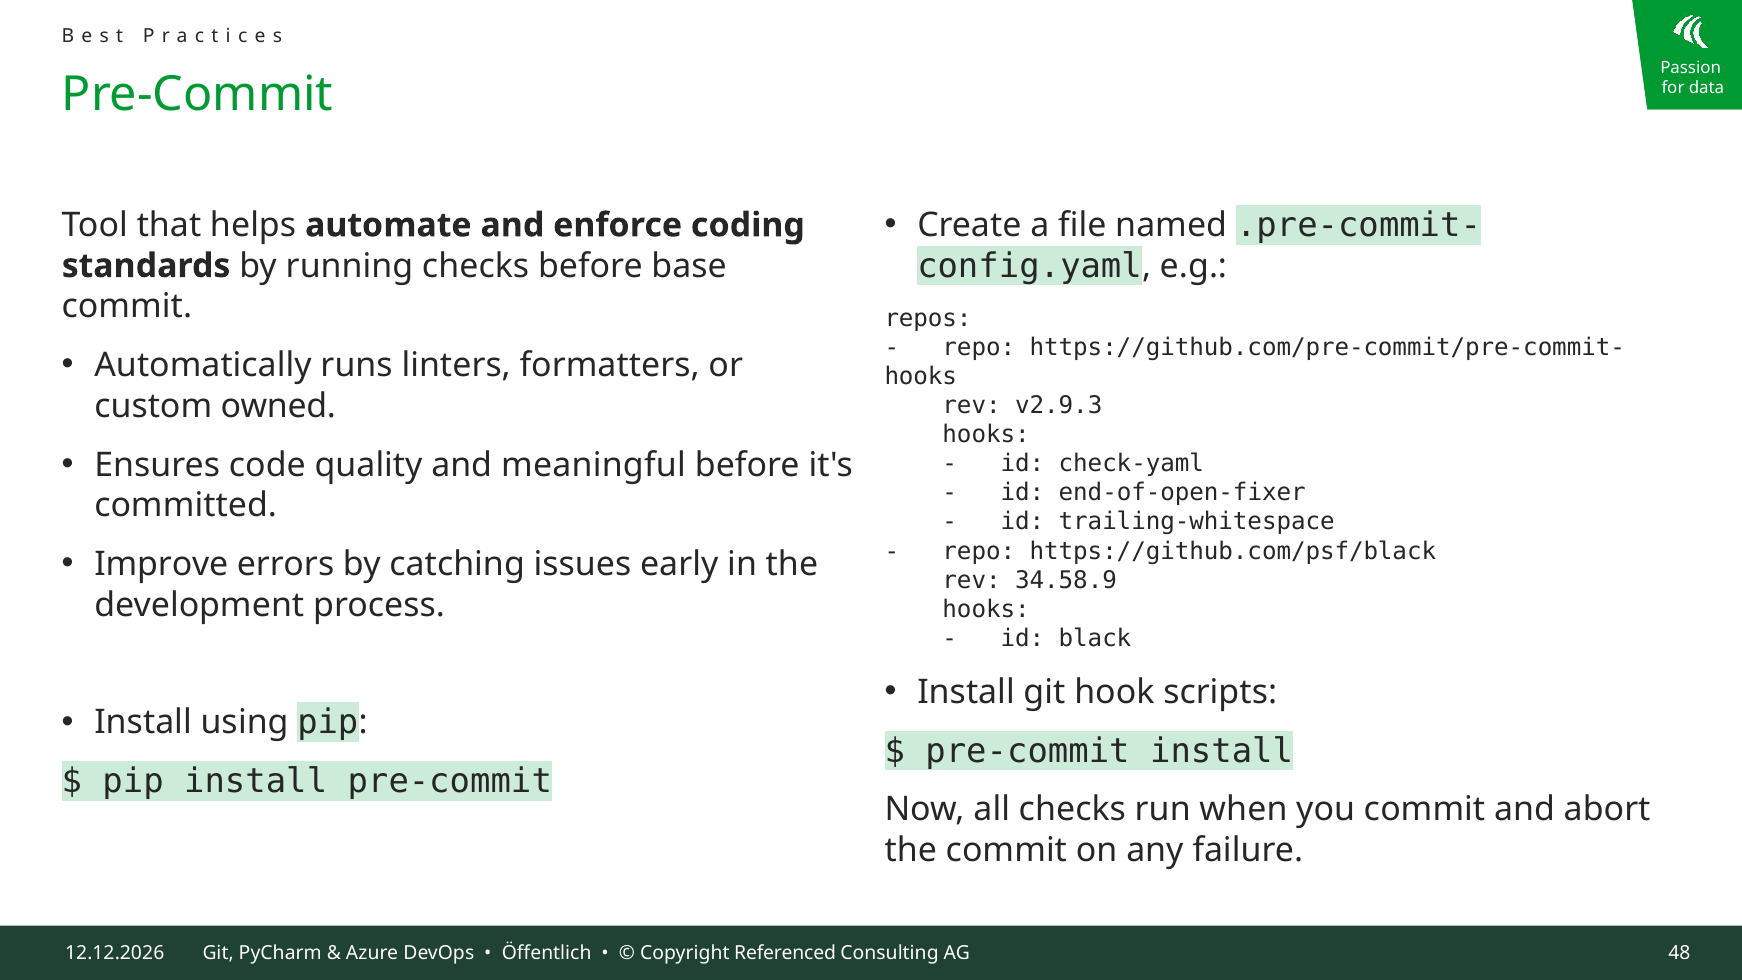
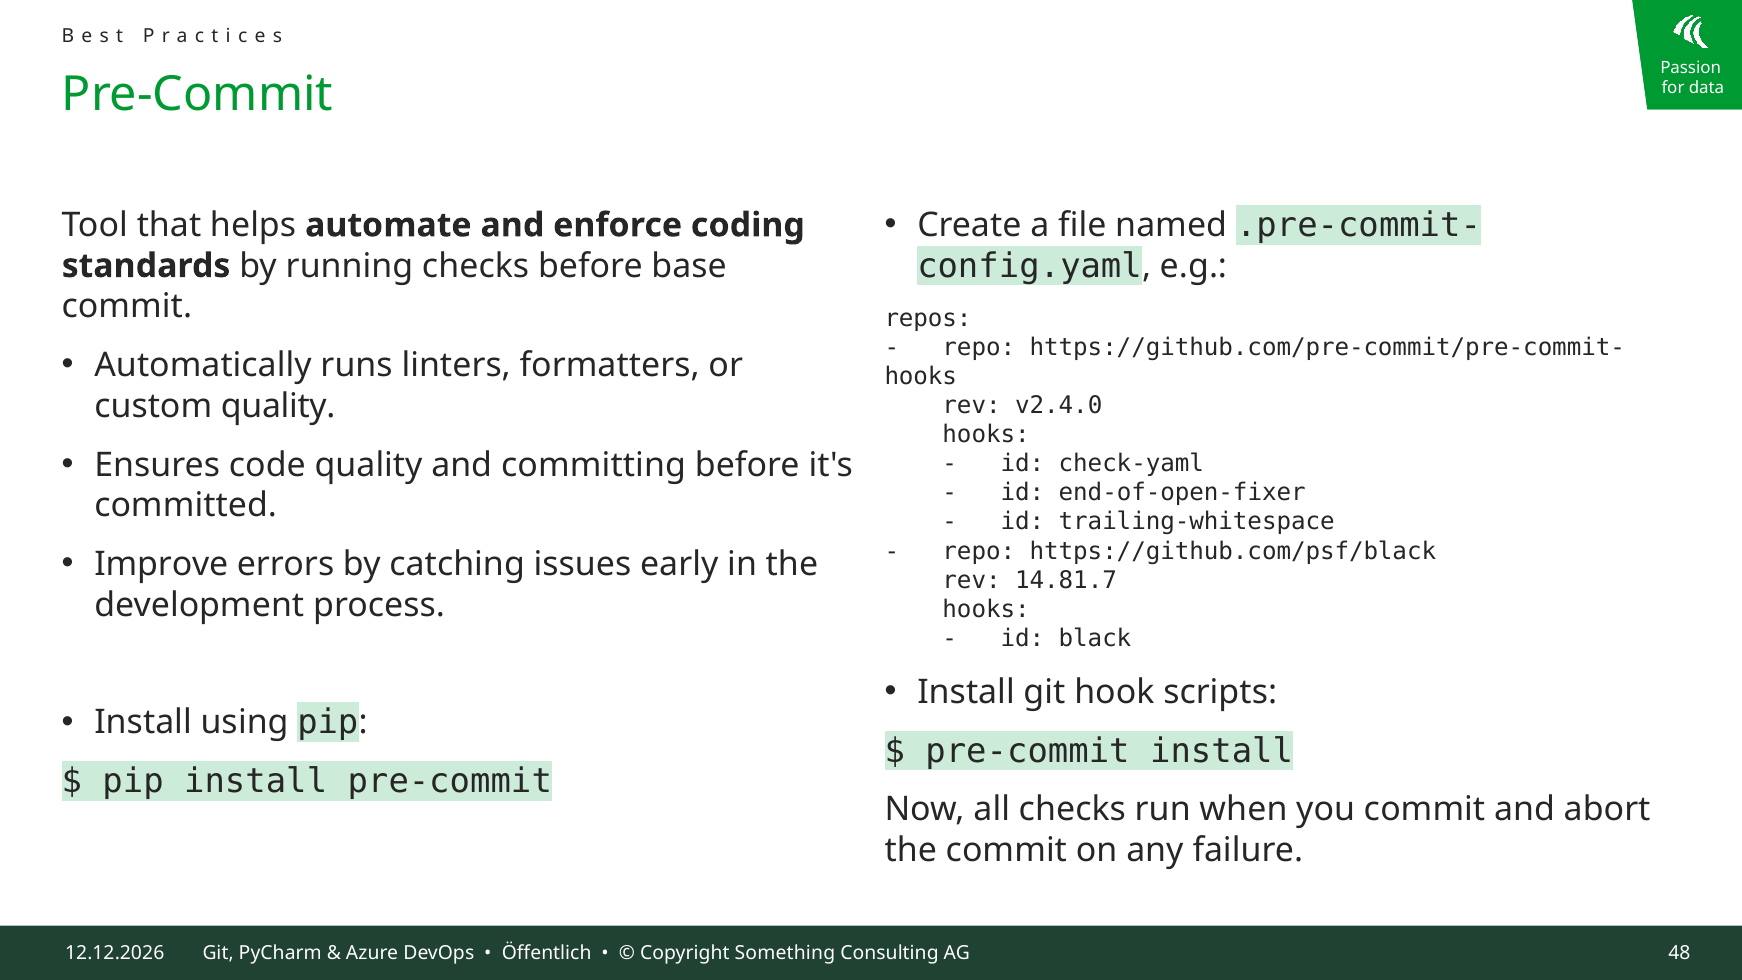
v2.9.3: v2.9.3 -> v2.4.0
custom owned: owned -> quality
meaningful: meaningful -> committing
34.58.9: 34.58.9 -> 14.81.7
Referenced: Referenced -> Something
